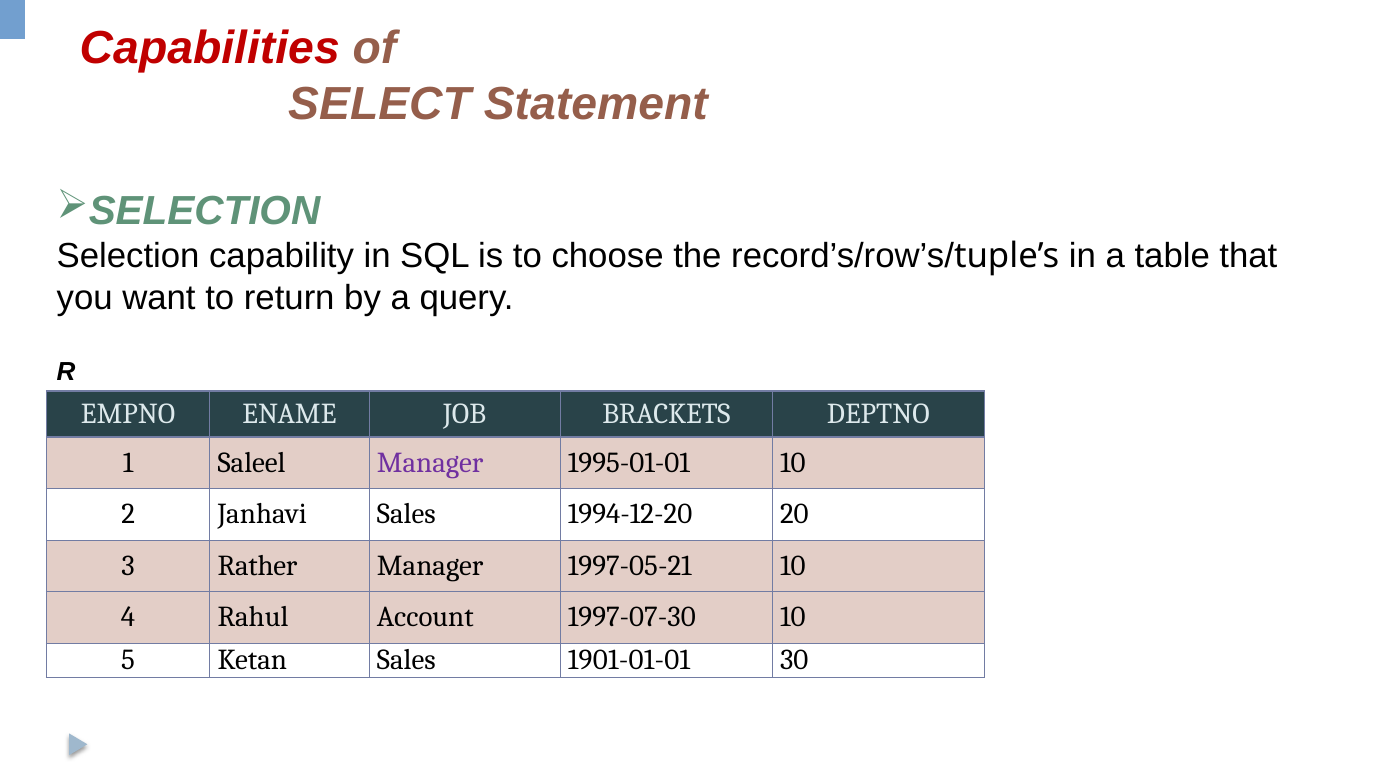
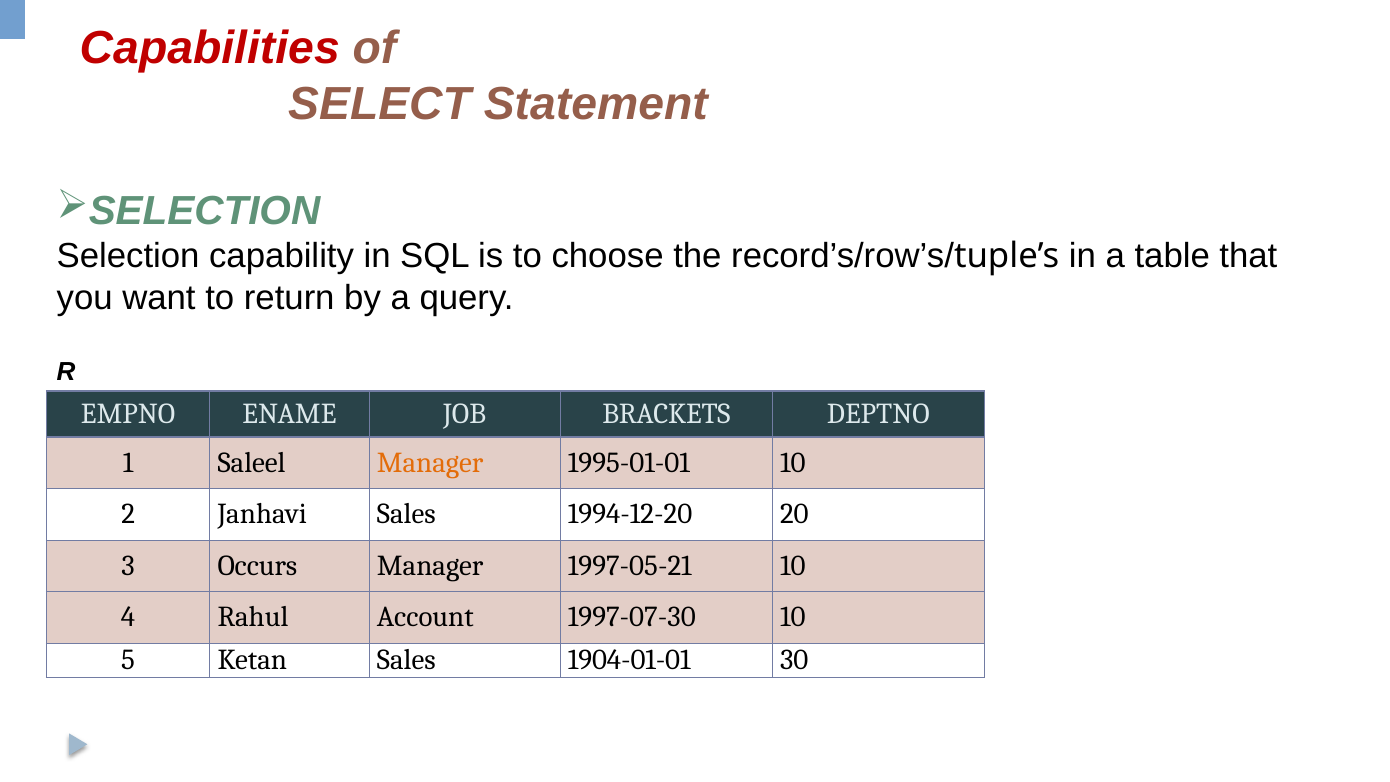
Manager at (430, 462) colour: purple -> orange
Rather: Rather -> Occurs
1901-01-01: 1901-01-01 -> 1904-01-01
